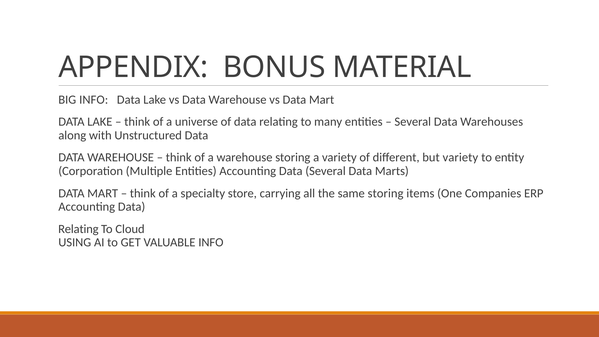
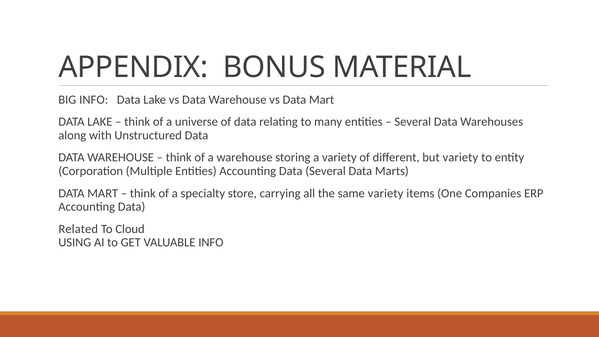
same storing: storing -> variety
Relating at (78, 229): Relating -> Related
